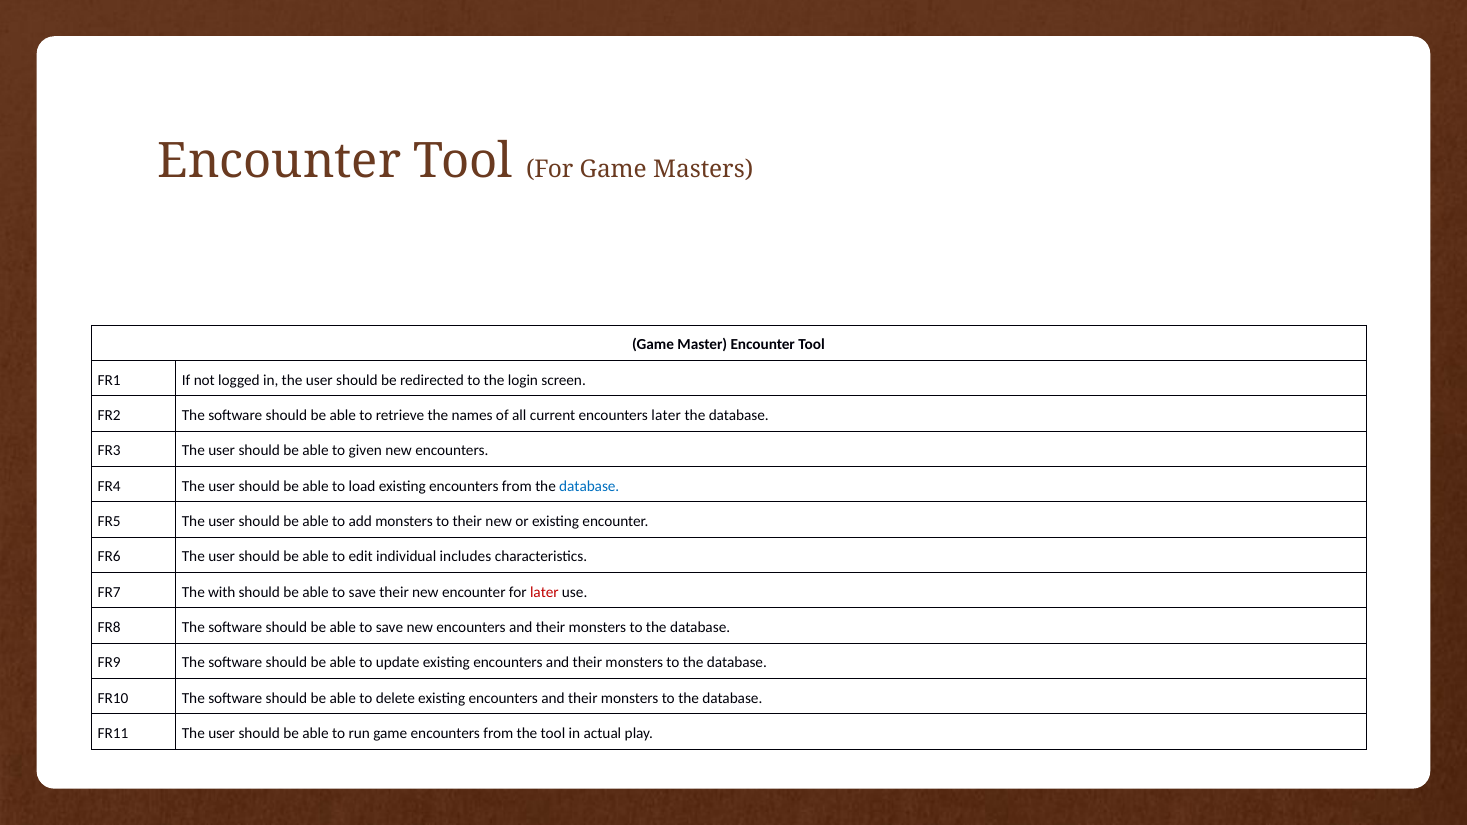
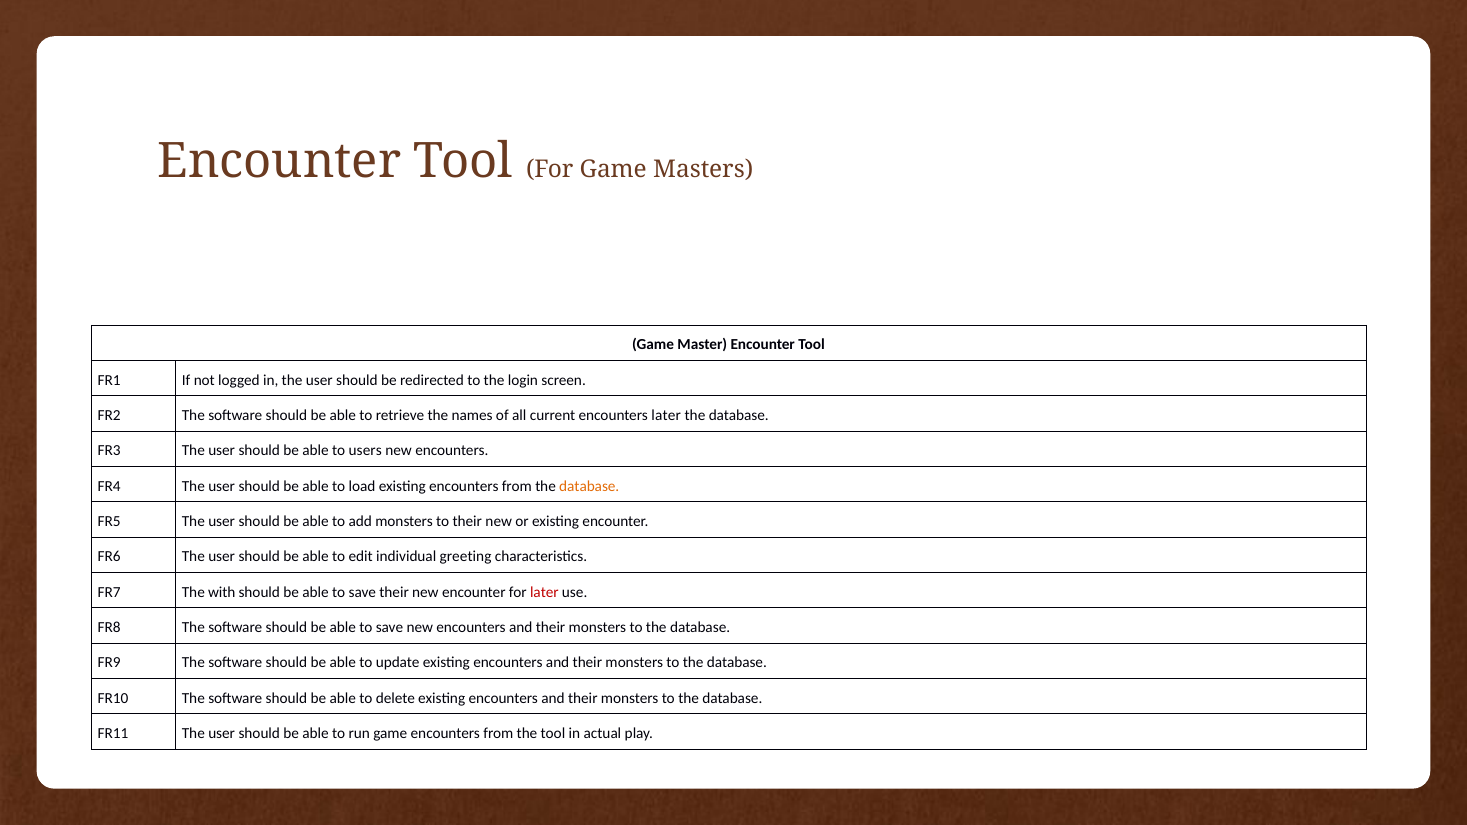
given: given -> users
database at (589, 486) colour: blue -> orange
includes: includes -> greeting
